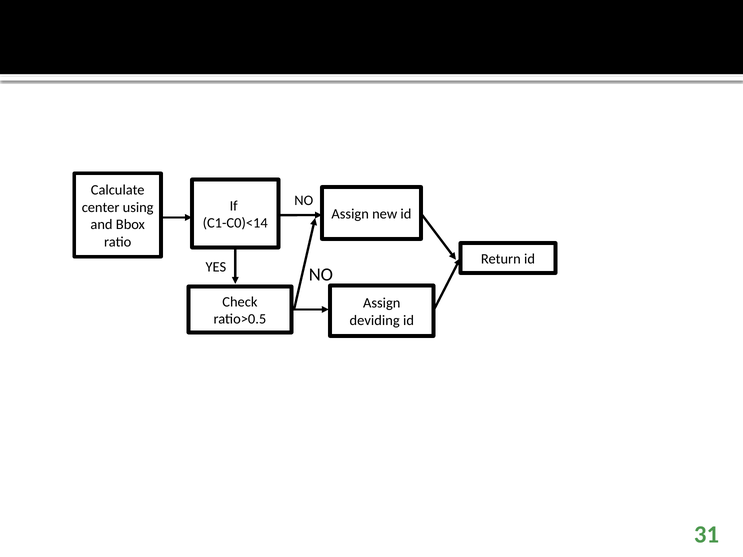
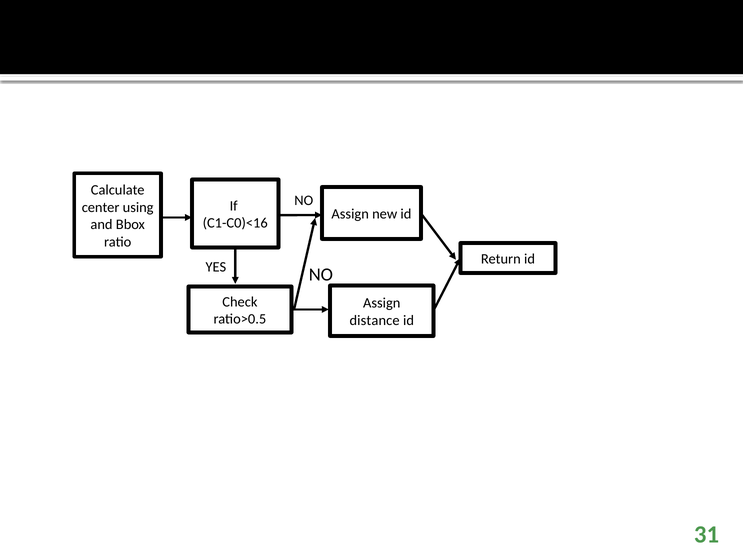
C1-C0)<14: C1-C0)<14 -> C1-C0)<16
deviding: deviding -> distance
